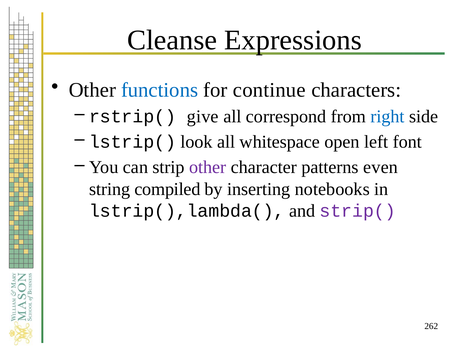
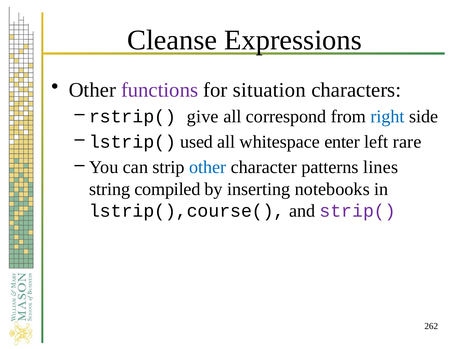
functions colour: blue -> purple
continue: continue -> situation
look: look -> used
open: open -> enter
font: font -> rare
other at (208, 168) colour: purple -> blue
even: even -> lines
lstrip(),lambda(: lstrip(),lambda( -> lstrip(),course(
